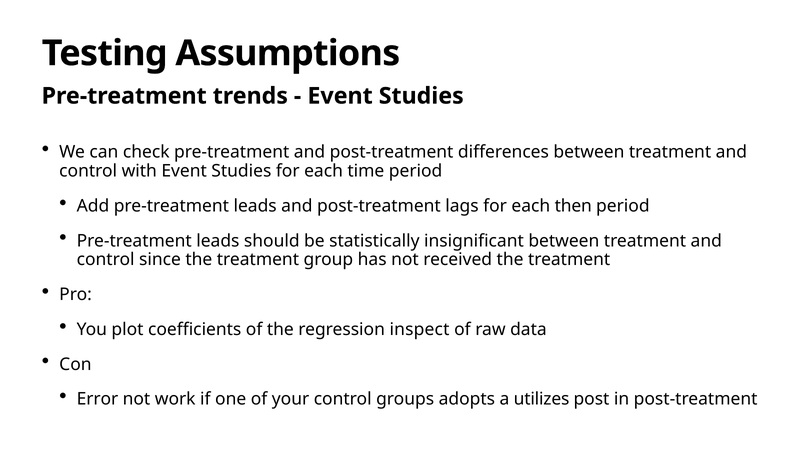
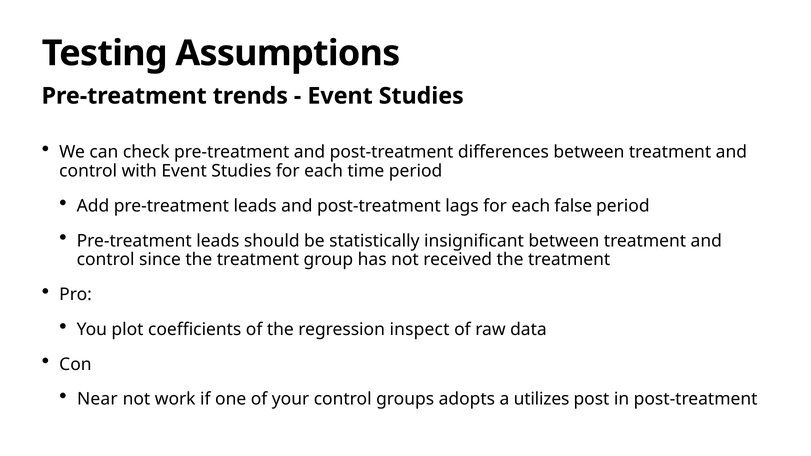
then: then -> false
Error: Error -> Near
